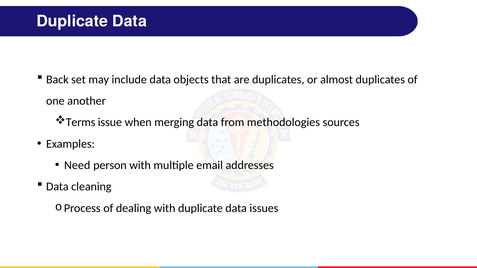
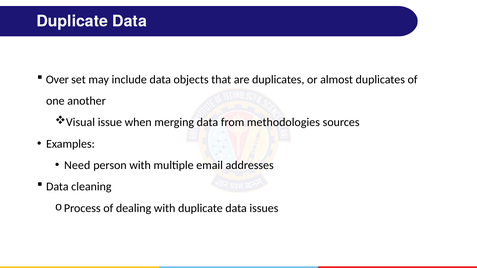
Back: Back -> Over
Terms: Terms -> Visual
